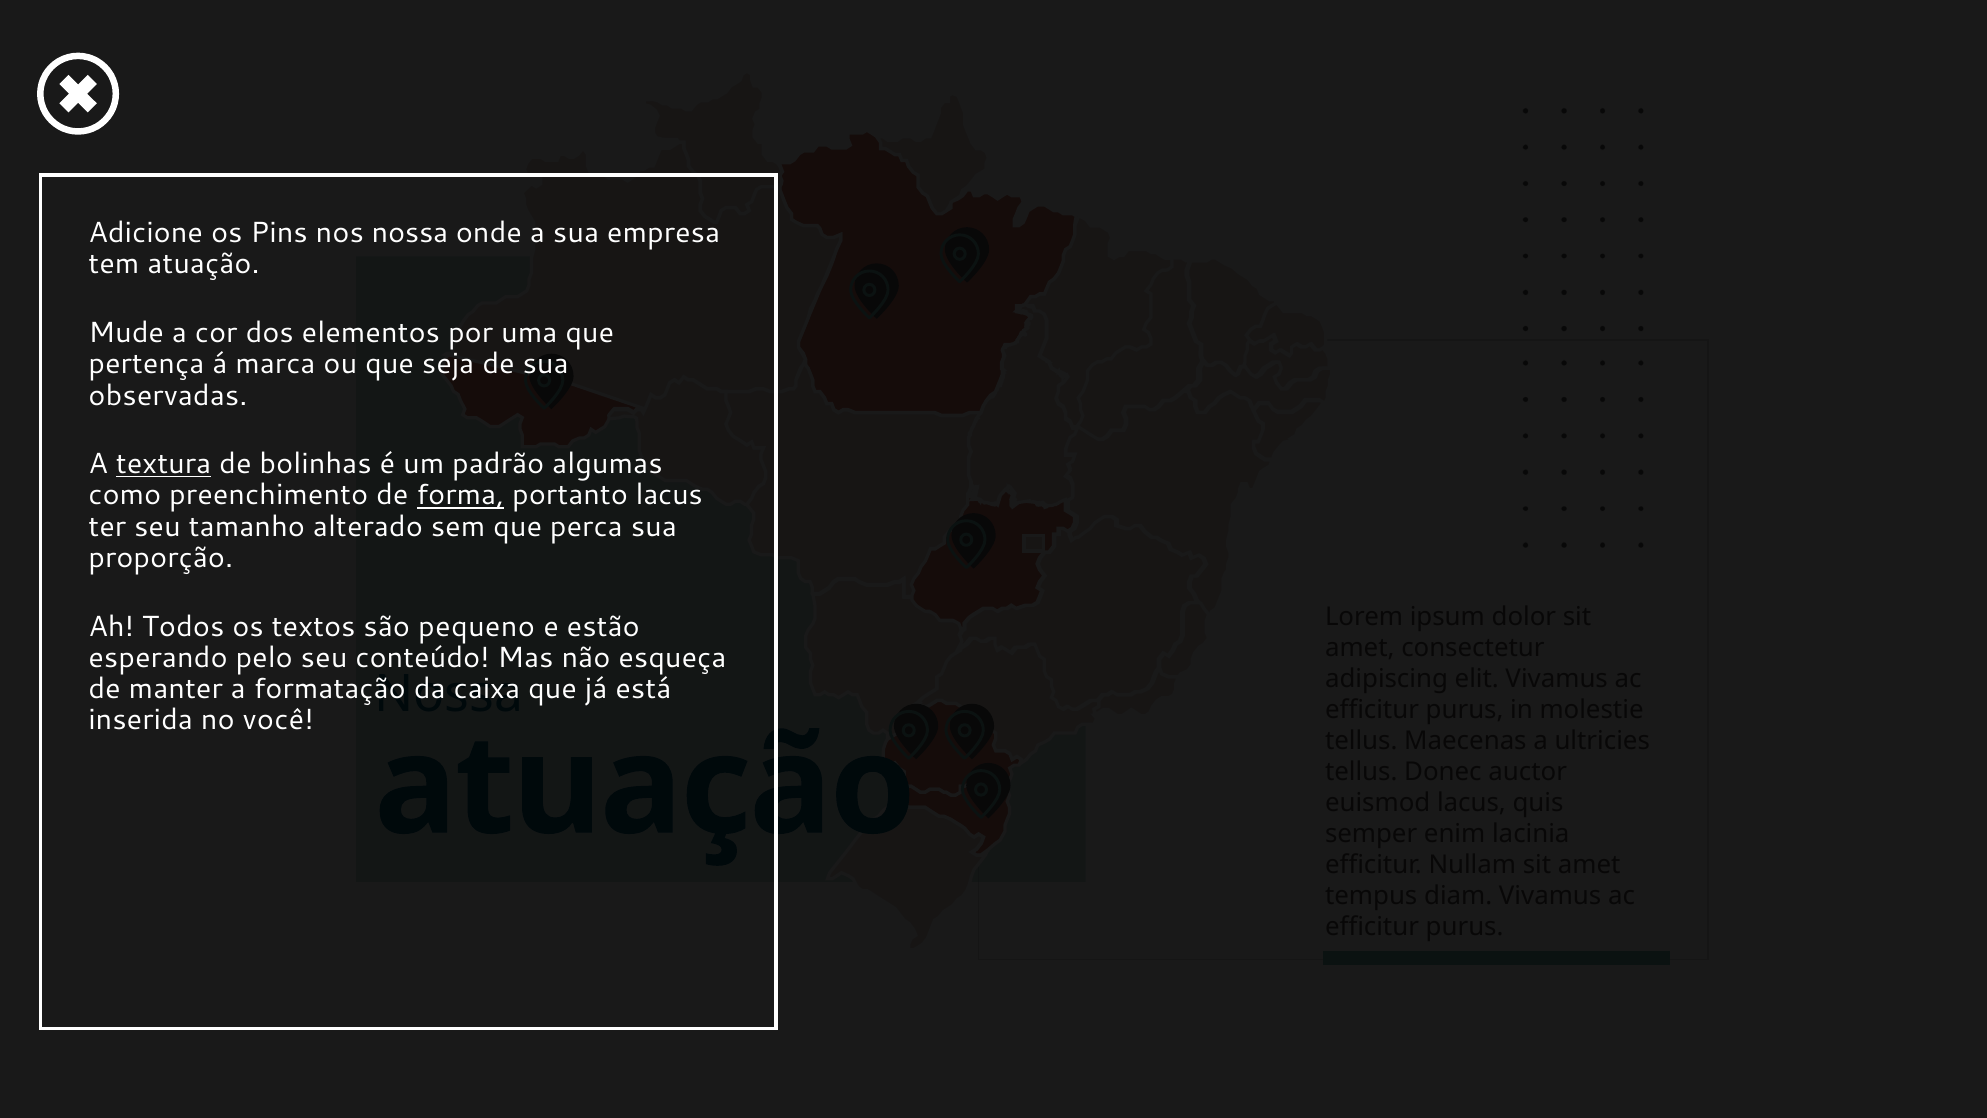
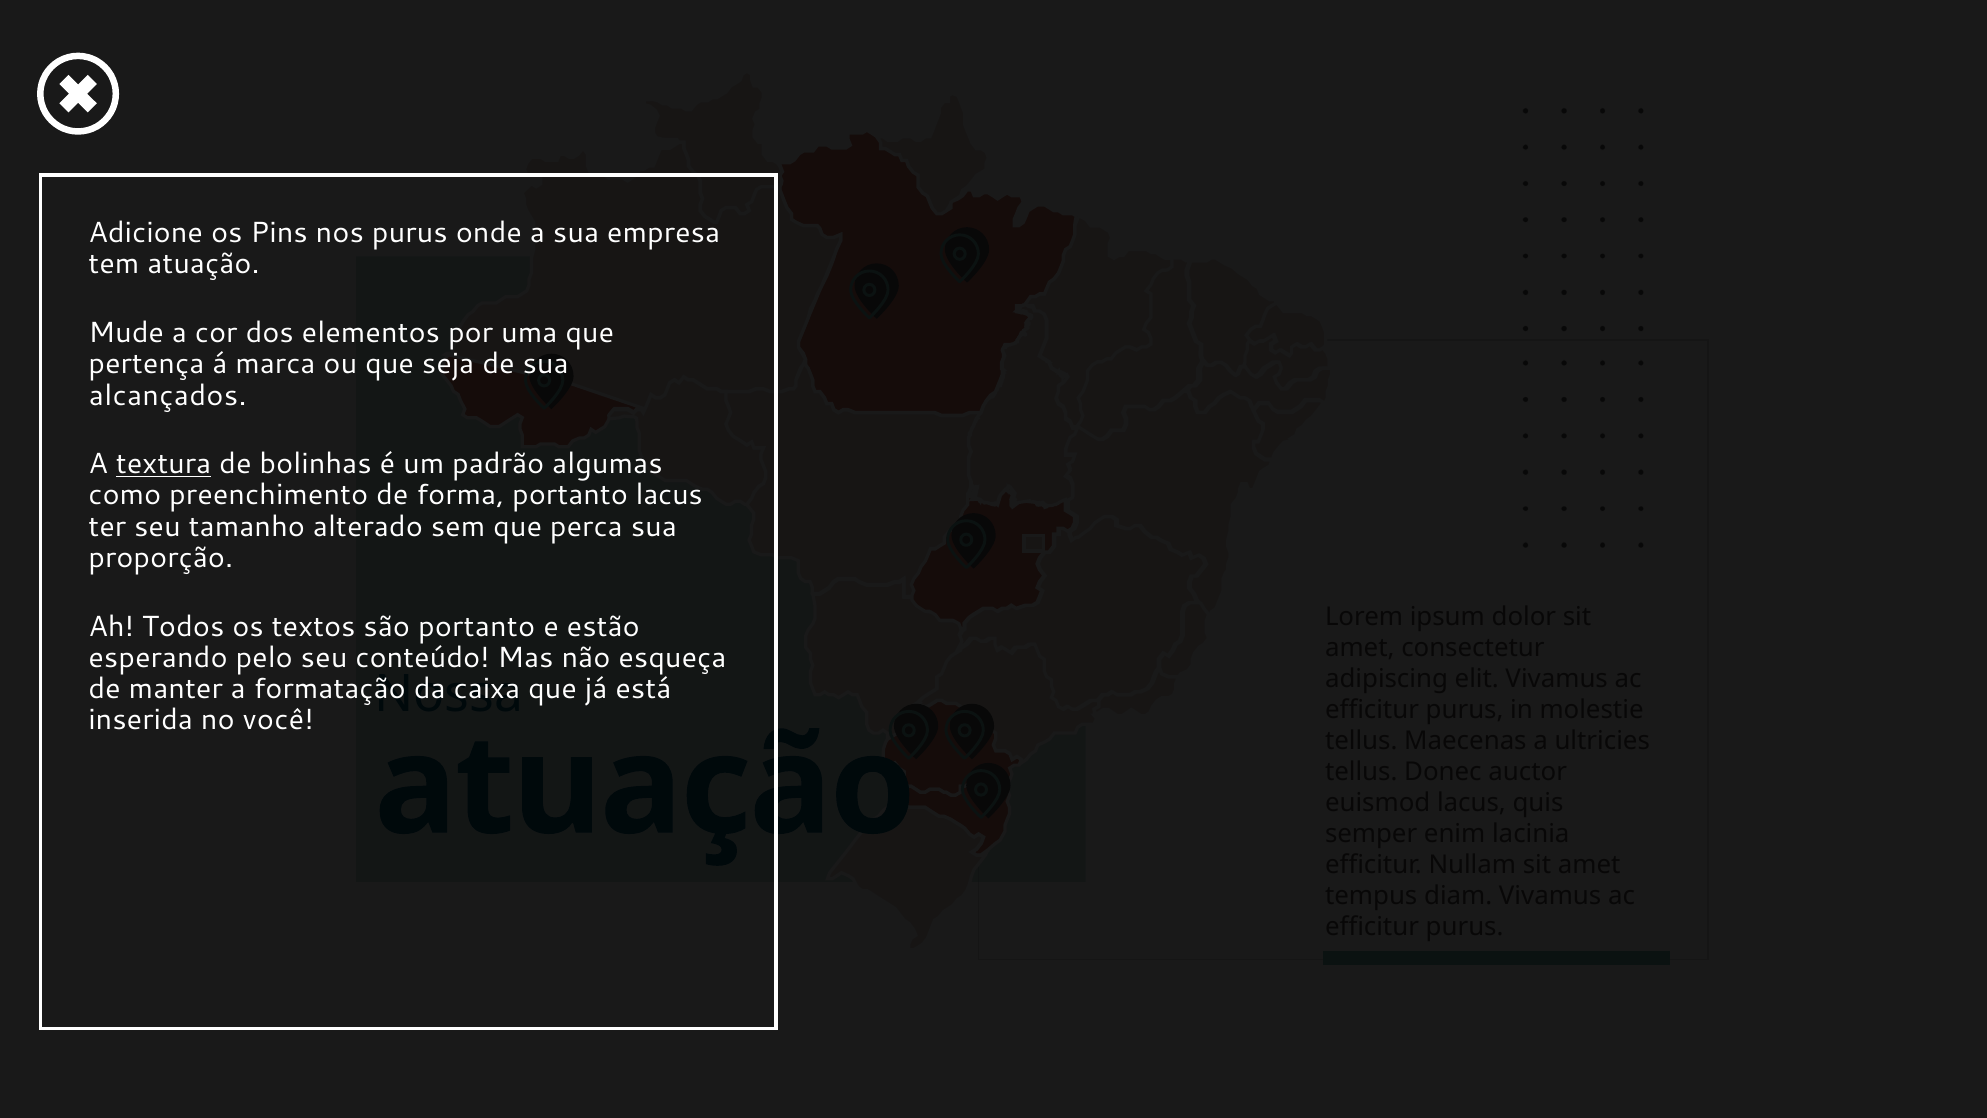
nos nossa: nossa -> purus
observadas: observadas -> alcançados
forma underline: present -> none
são pequeno: pequeno -> portanto
